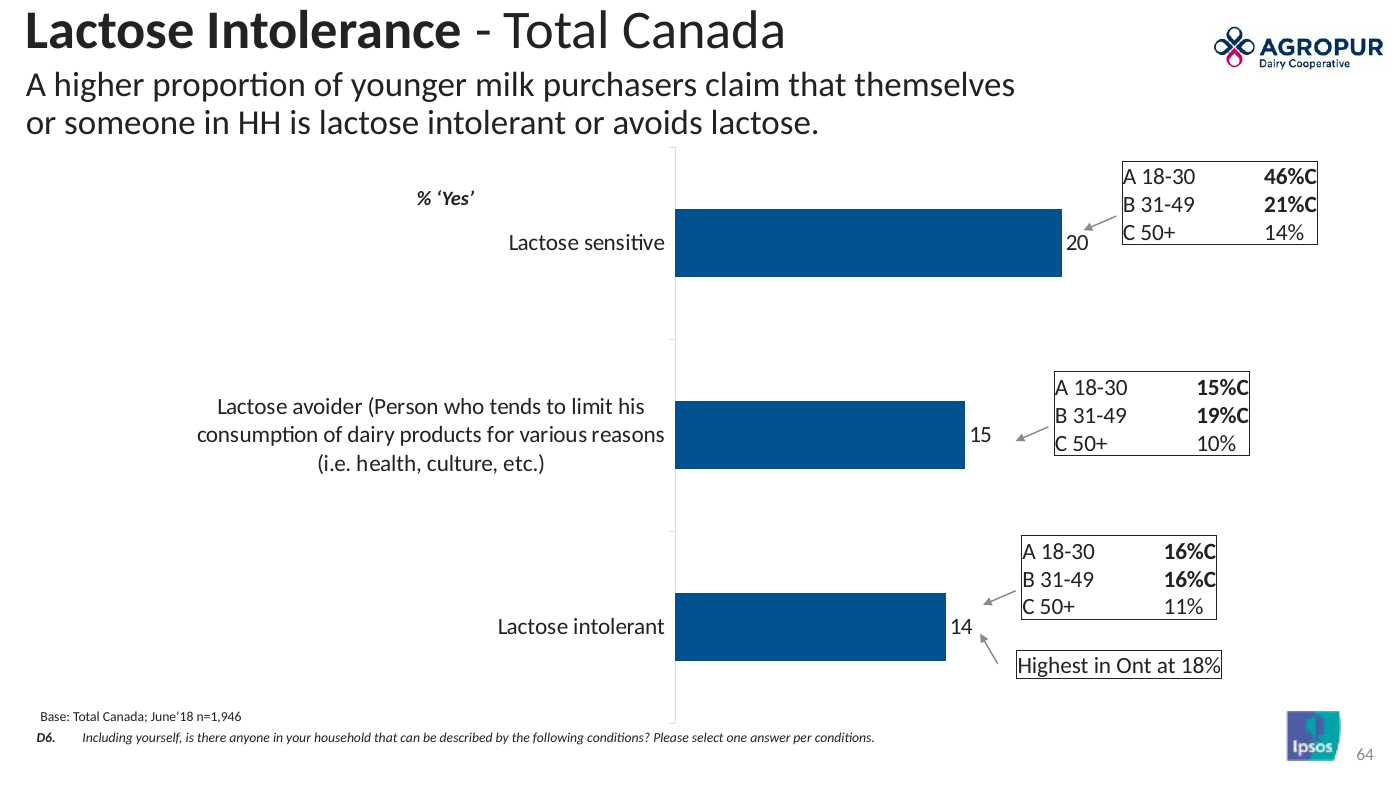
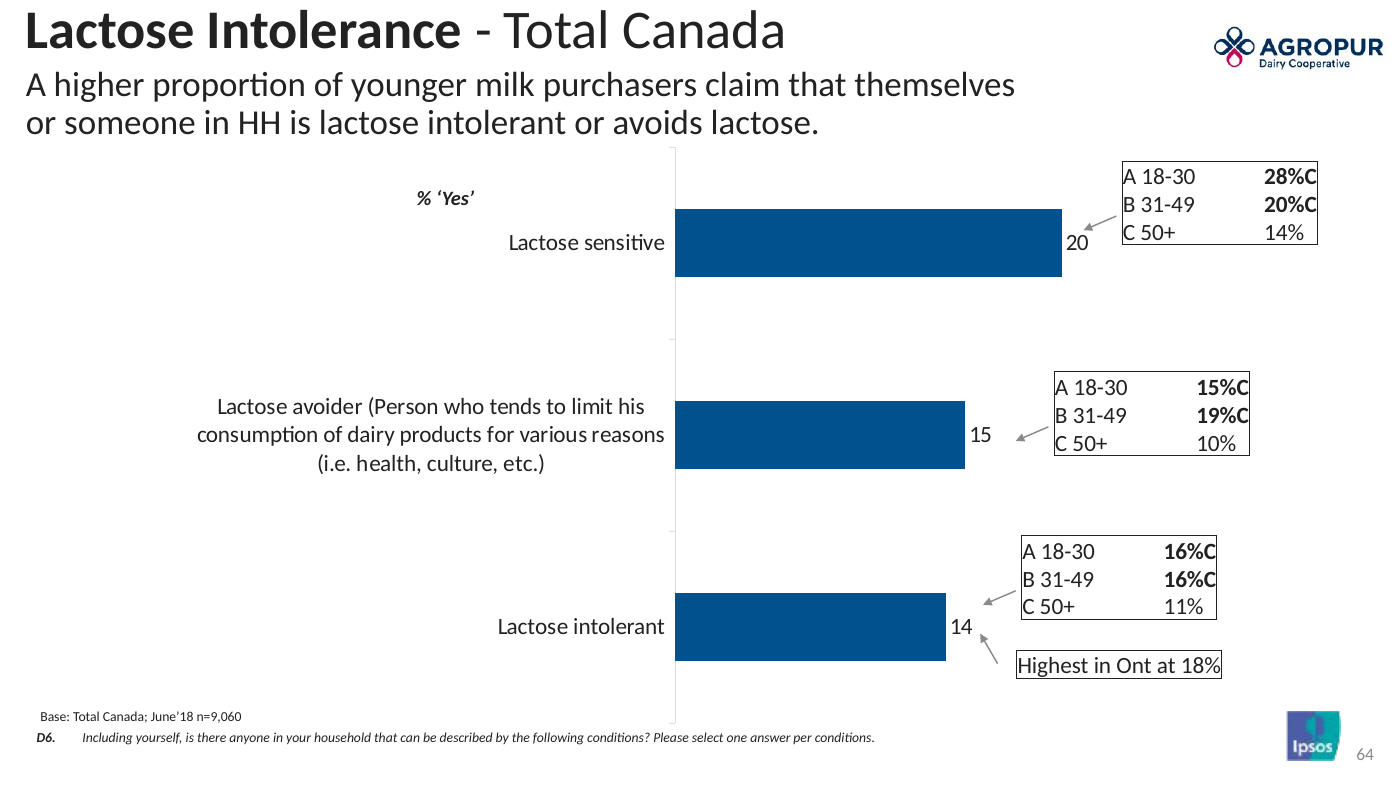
46%C: 46%C -> 28%C
21%C: 21%C -> 20%C
n=1,946: n=1,946 -> n=9,060
